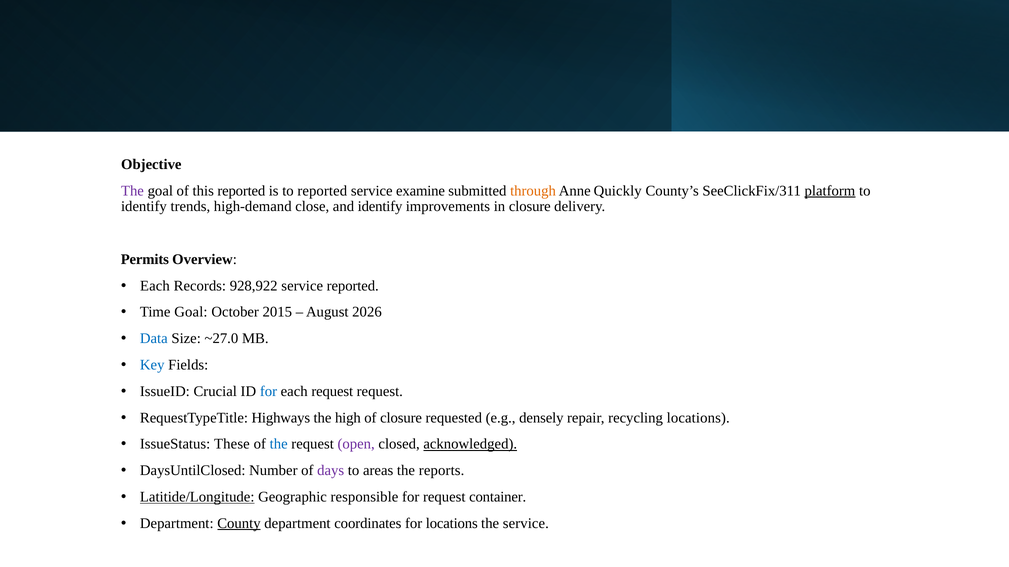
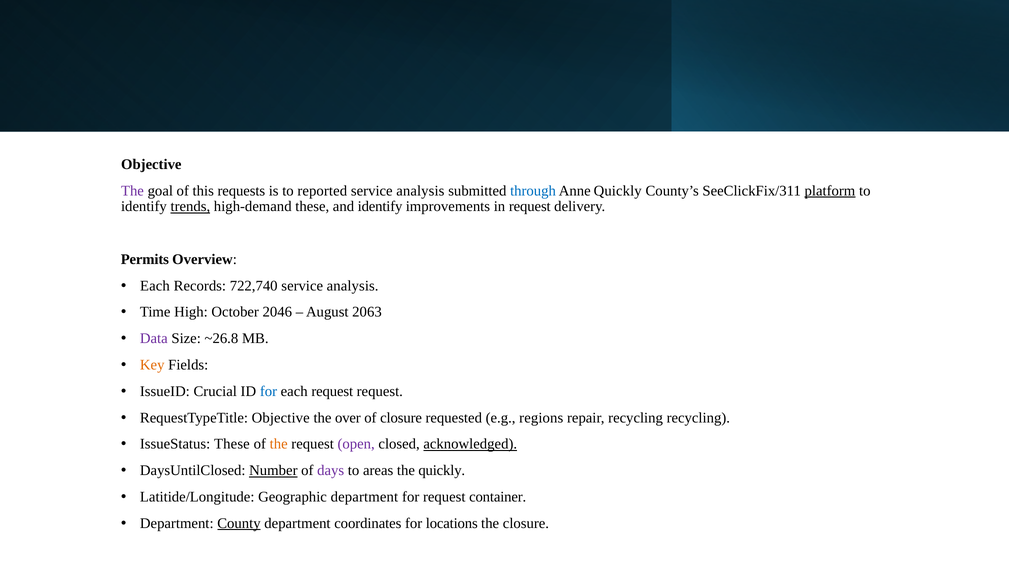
this reported: reported -> requests
examine at (421, 191): examine -> analysis
through colour: orange -> blue
trends underline: none -> present
high-demand close: close -> these
in closure: closure -> request
928,922: 928,922 -> 722,740
reported at (353, 286): reported -> analysis
Time Goal: Goal -> High
2015: 2015 -> 2046
2026: 2026 -> 2063
Data colour: blue -> purple
~27.0: ~27.0 -> ~26.8
Key colour: blue -> orange
RequestTypeTitle Highways: Highways -> Objective
high: high -> over
densely: densely -> regions
recycling locations: locations -> recycling
the at (279, 445) colour: blue -> orange
Number underline: none -> present
the reports: reports -> quickly
Latitide/Longitude underline: present -> none
Geographic responsible: responsible -> department
the service: service -> closure
